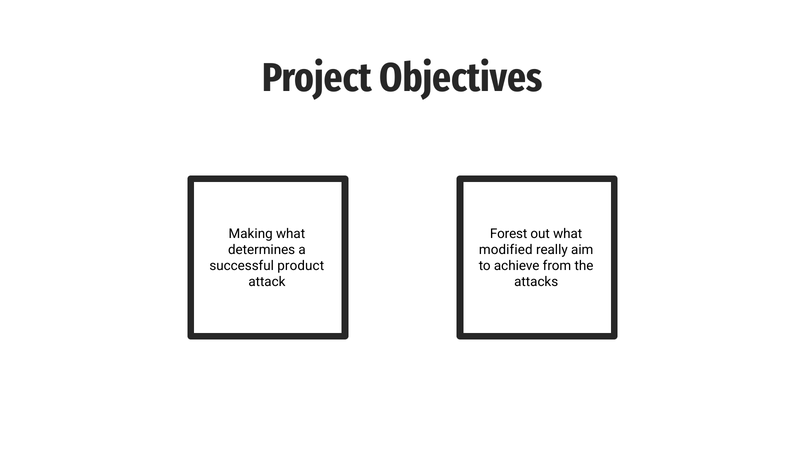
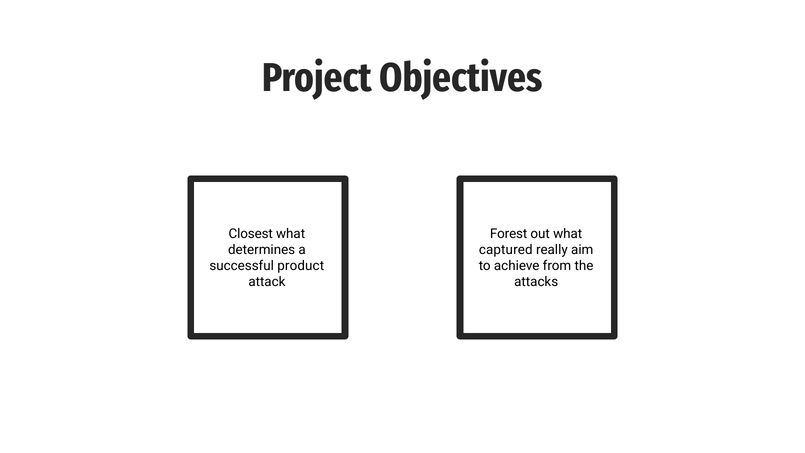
Making: Making -> Closest
modified: modified -> captured
